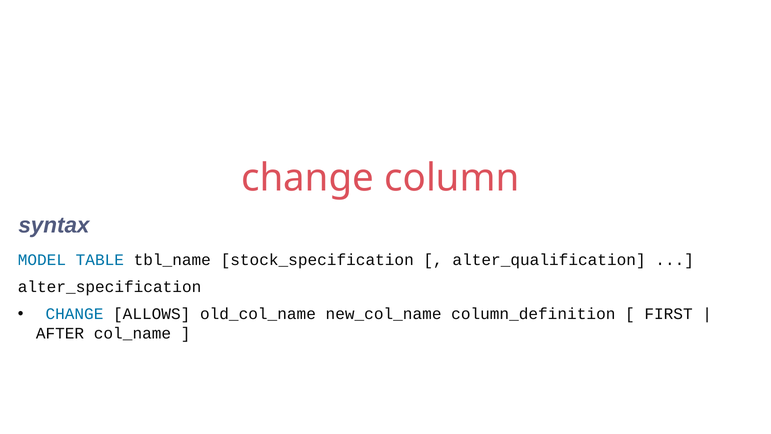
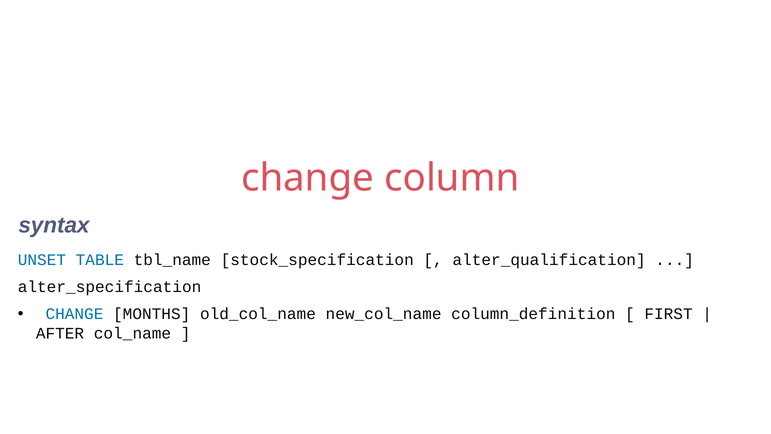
MODEL: MODEL -> UNSET
ALLOWS: ALLOWS -> MONTHS
